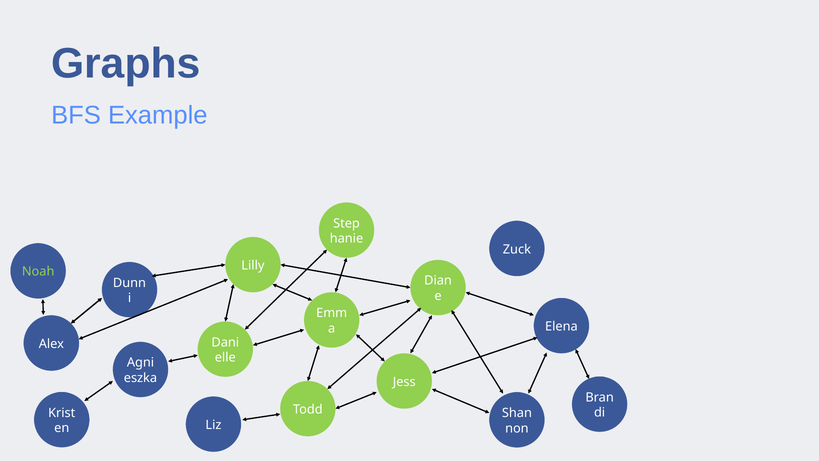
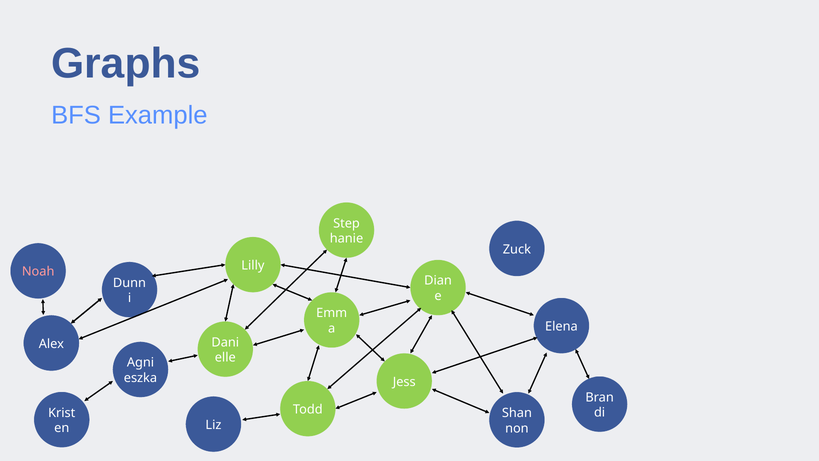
Noah colour: light green -> pink
